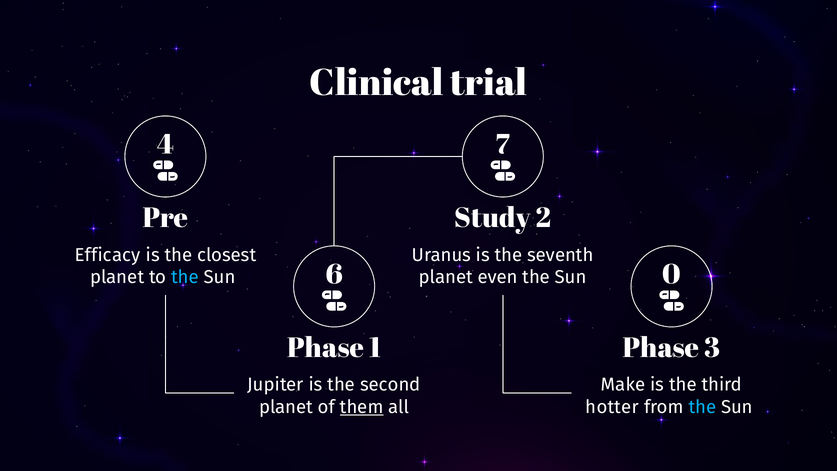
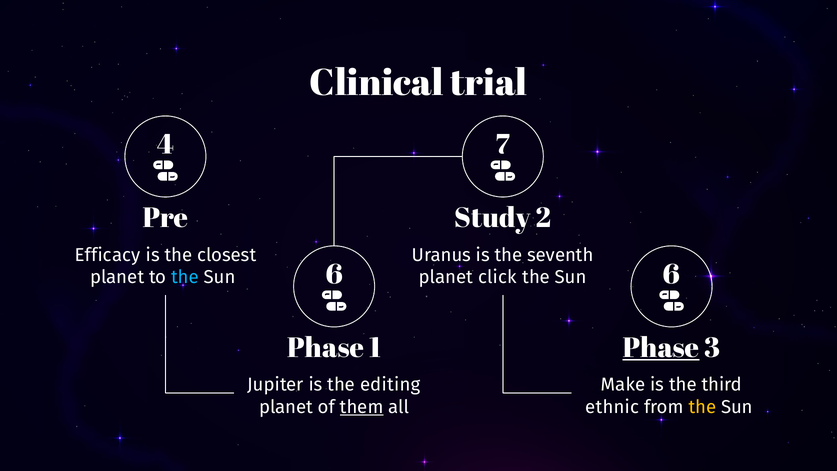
6 0: 0 -> 6
even: even -> click
Phase at (661, 348) underline: none -> present
second: second -> editing
hotter: hotter -> ethnic
the at (702, 407) colour: light blue -> yellow
